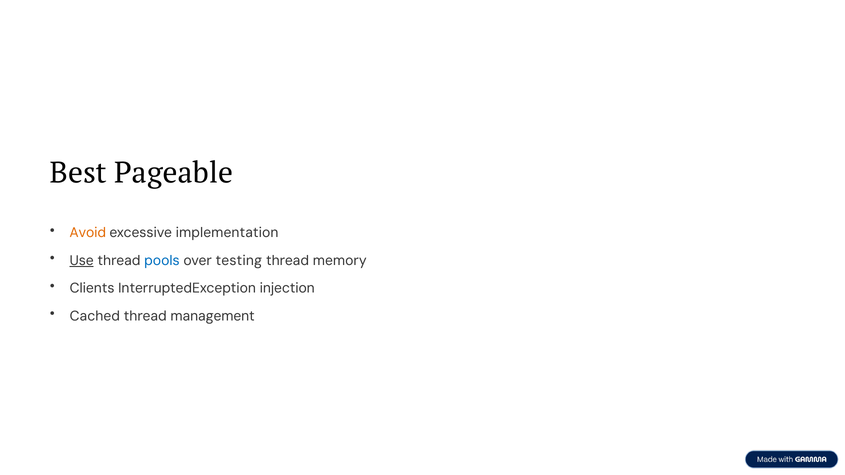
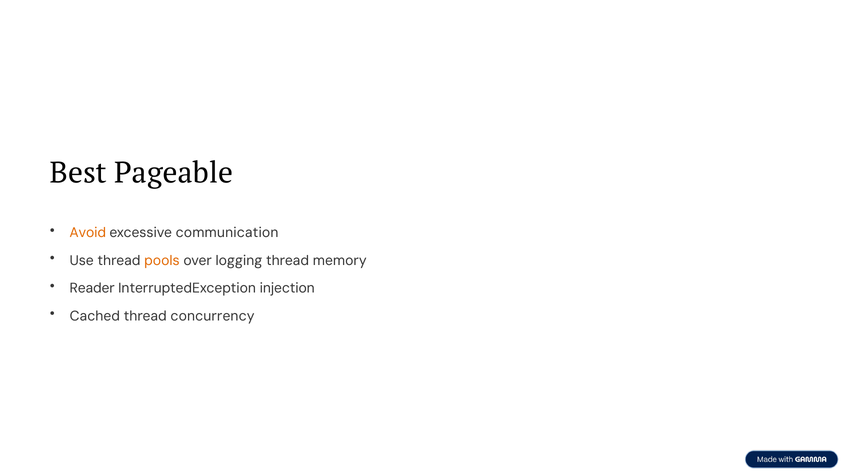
implementation: implementation -> communication
Use underline: present -> none
pools colour: blue -> orange
testing: testing -> logging
Clients: Clients -> Reader
management: management -> concurrency
